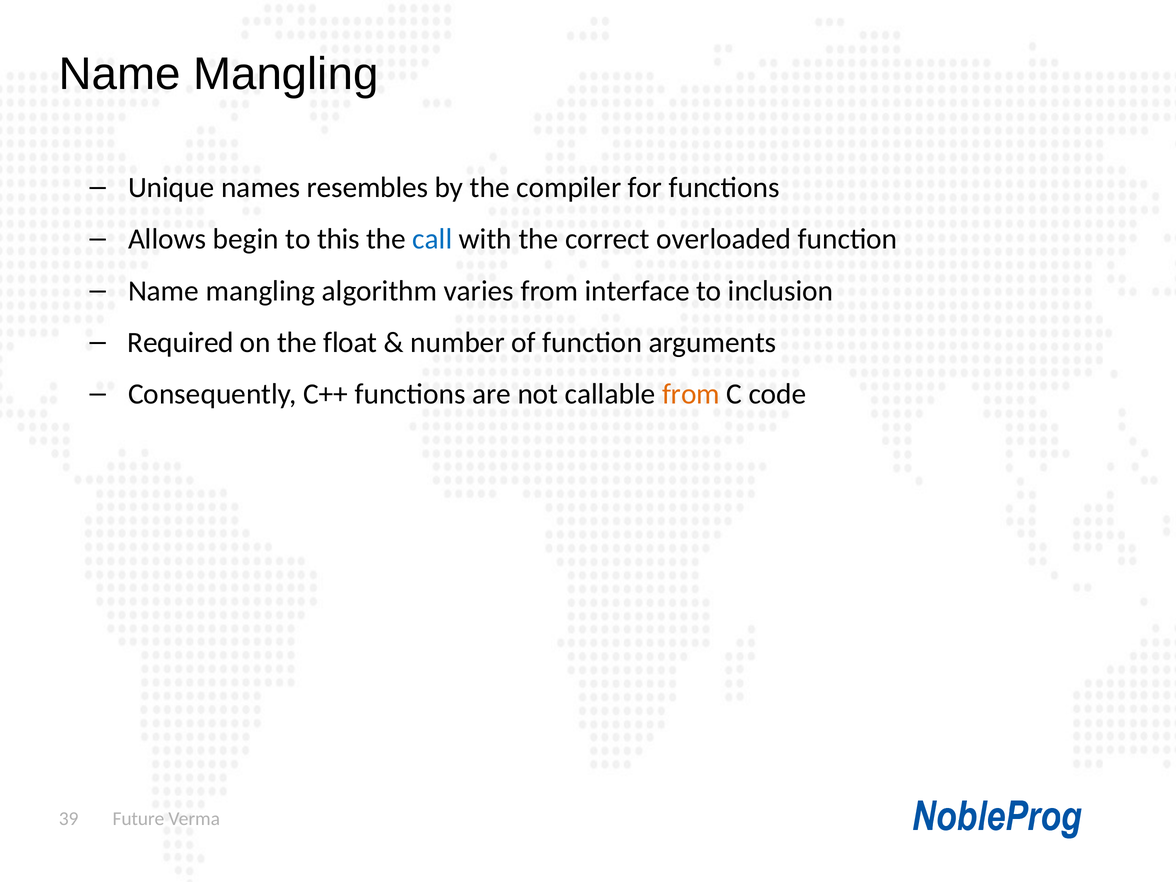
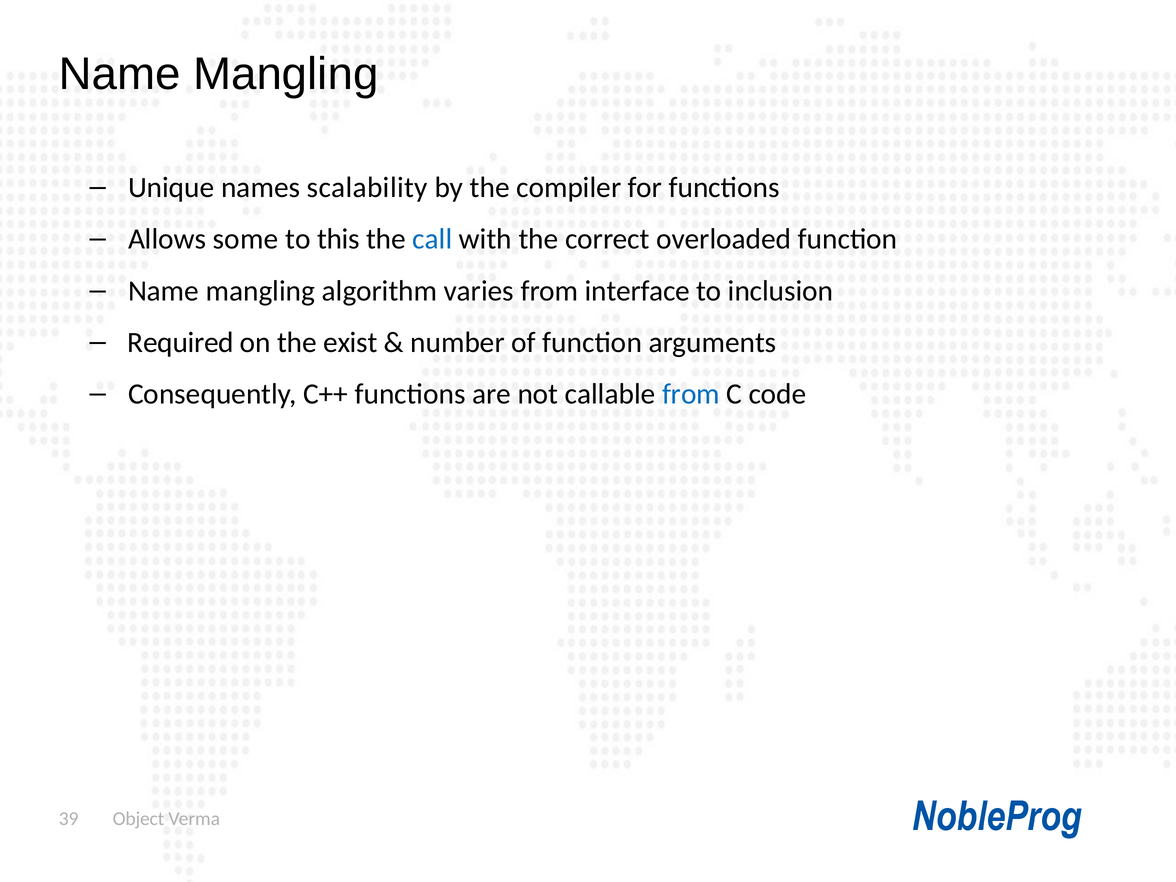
resembles: resembles -> scalability
begin: begin -> some
float: float -> exist
from at (691, 394) colour: orange -> blue
Future: Future -> Object
